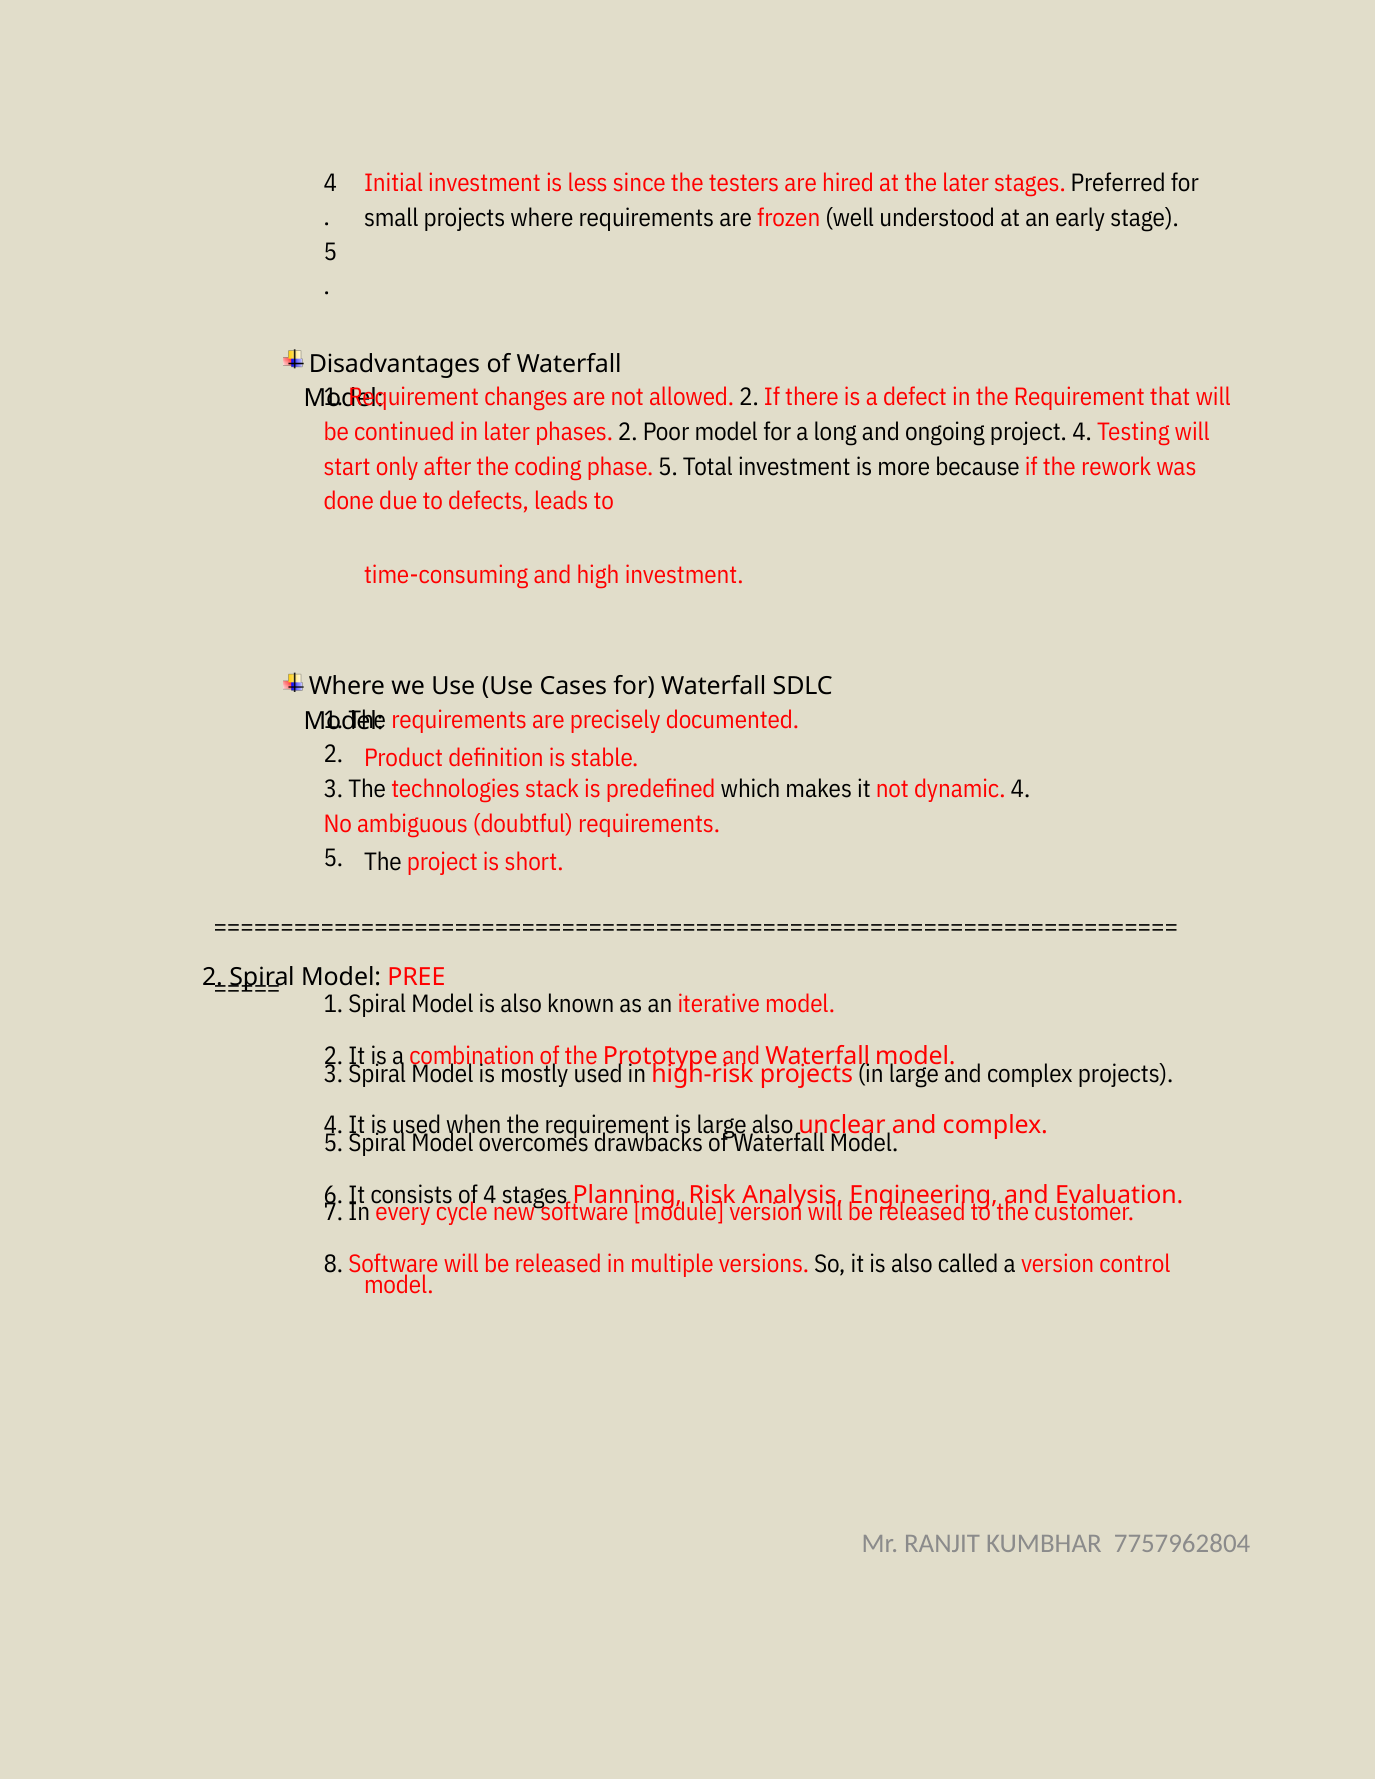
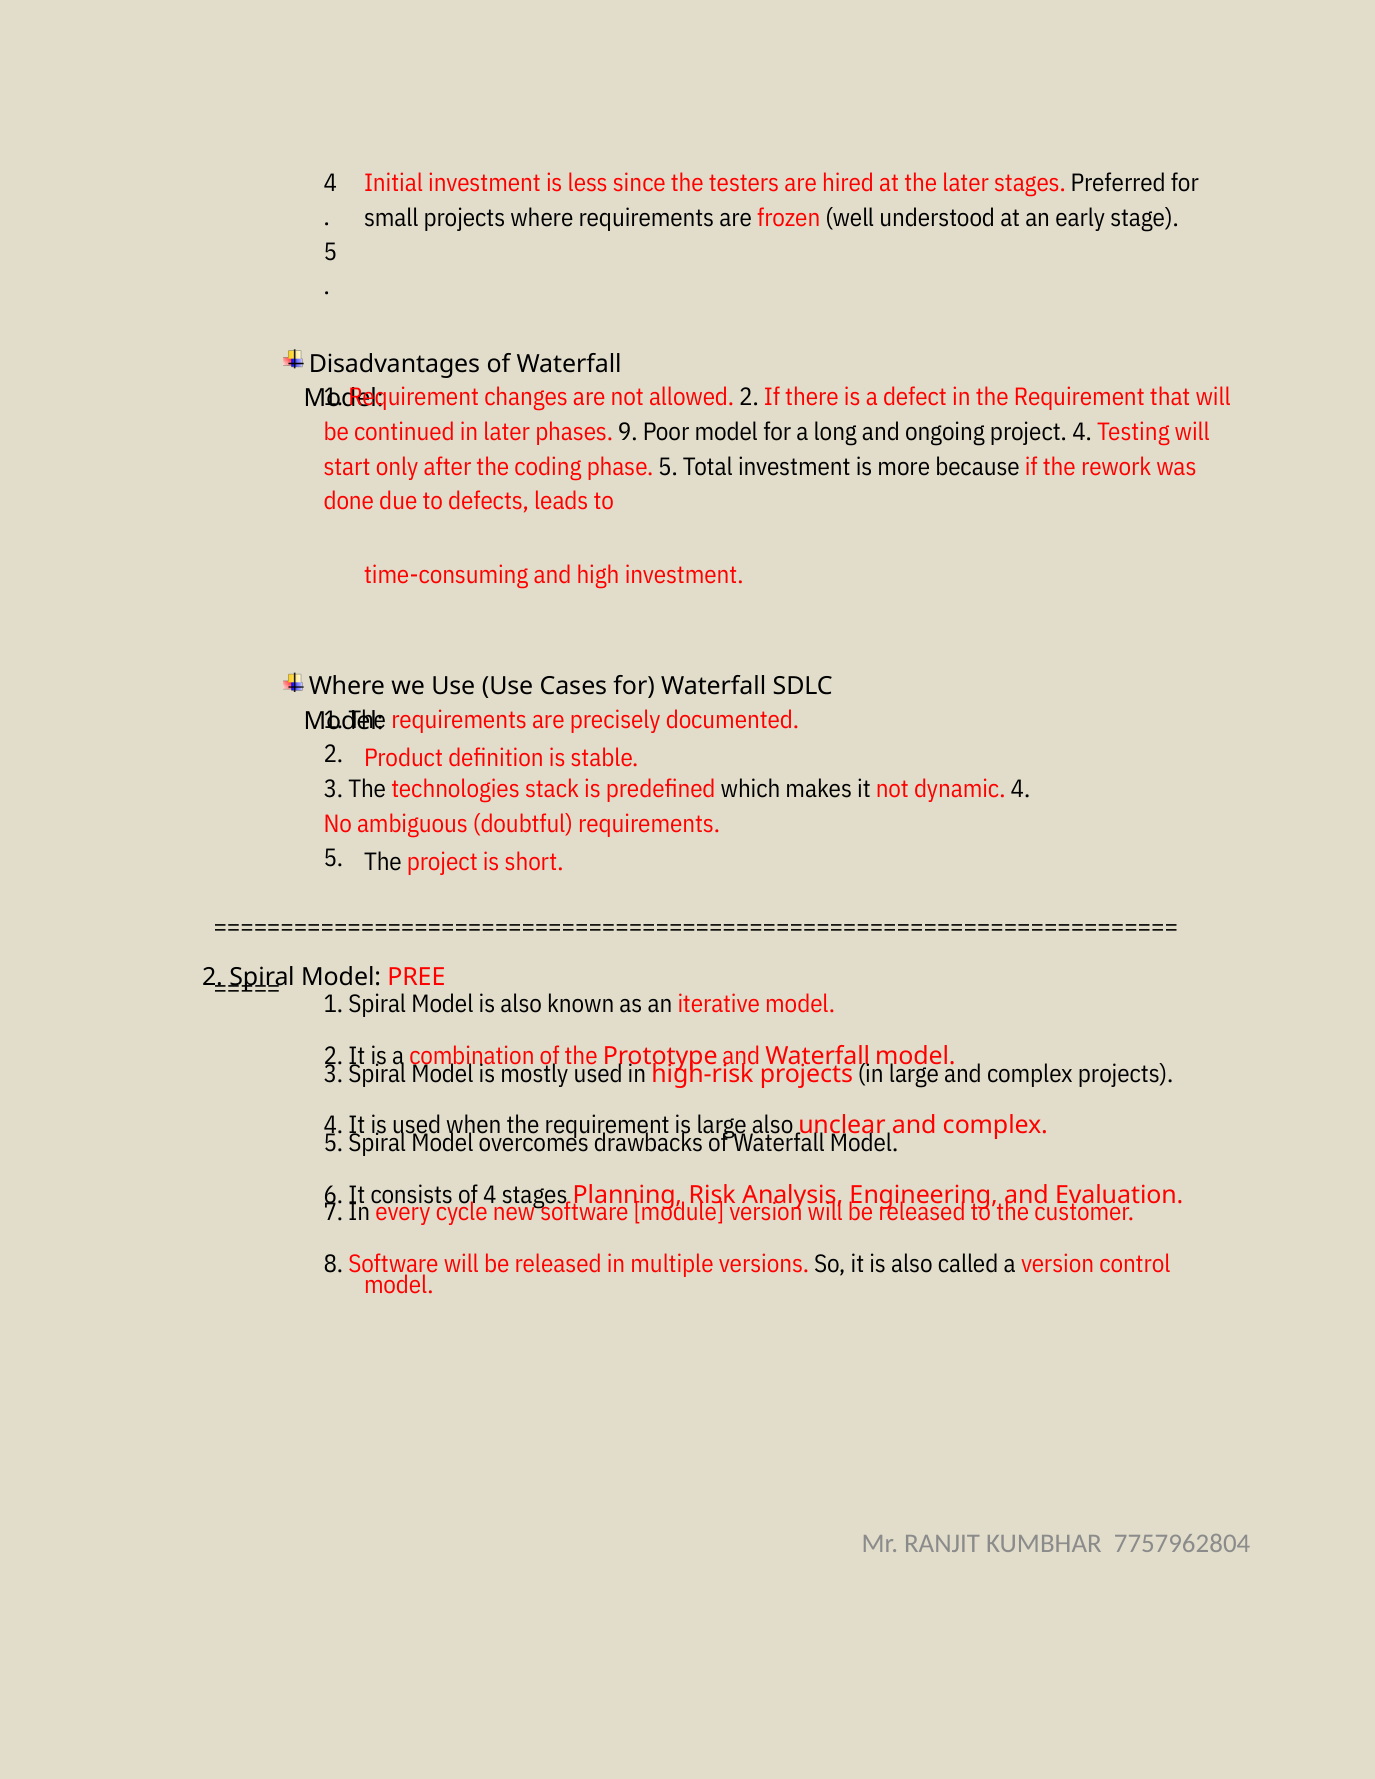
phases 2: 2 -> 9
